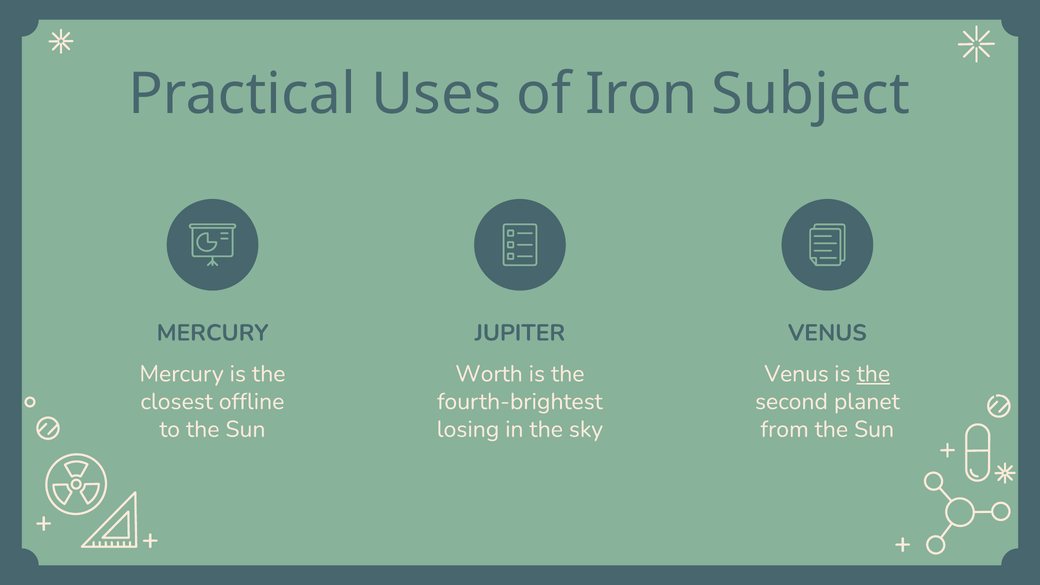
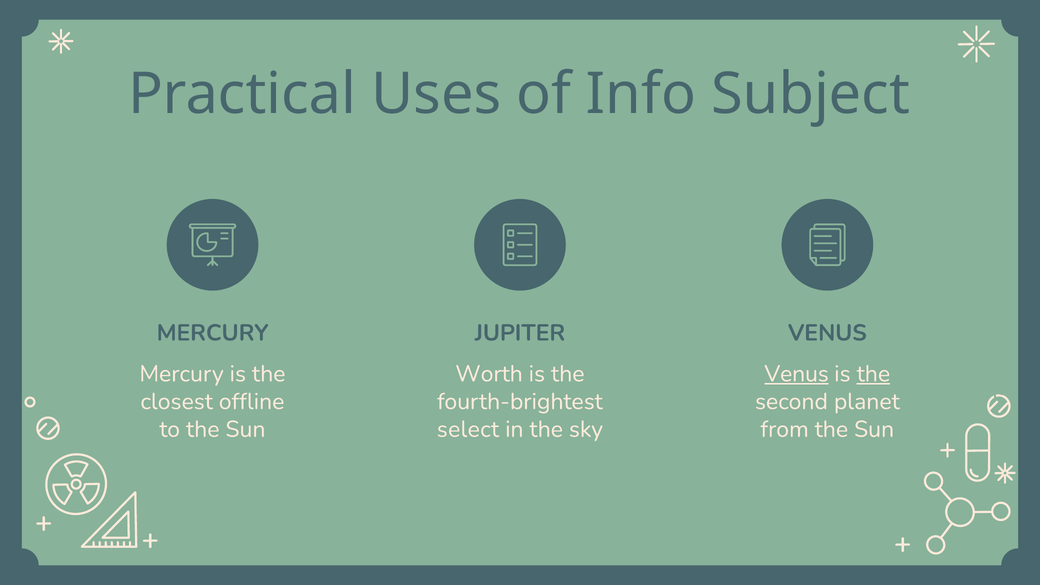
Iron: Iron -> Info
Venus at (797, 374) underline: none -> present
losing: losing -> select
